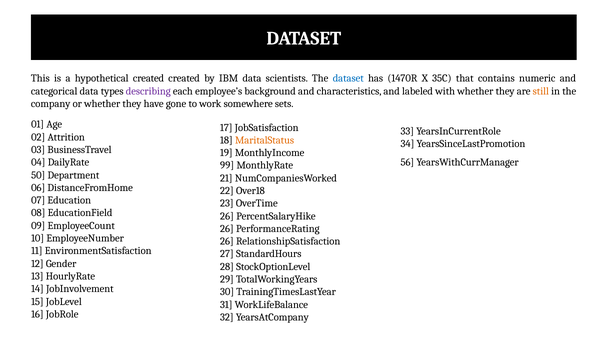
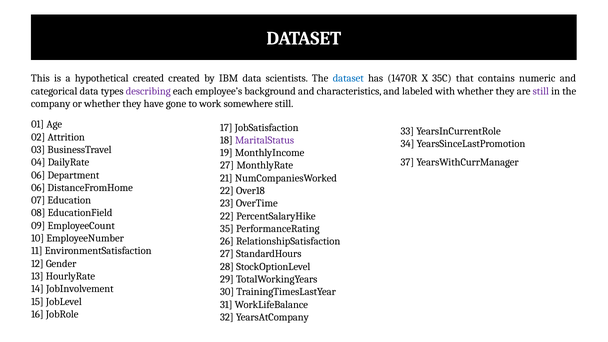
still at (541, 91) colour: orange -> purple
somewhere sets: sets -> still
MaritalStatus colour: orange -> purple
56: 56 -> 37
99 at (227, 166): 99 -> 27
50 at (38, 175): 50 -> 06
26 at (227, 216): 26 -> 22
26 at (227, 229): 26 -> 35
